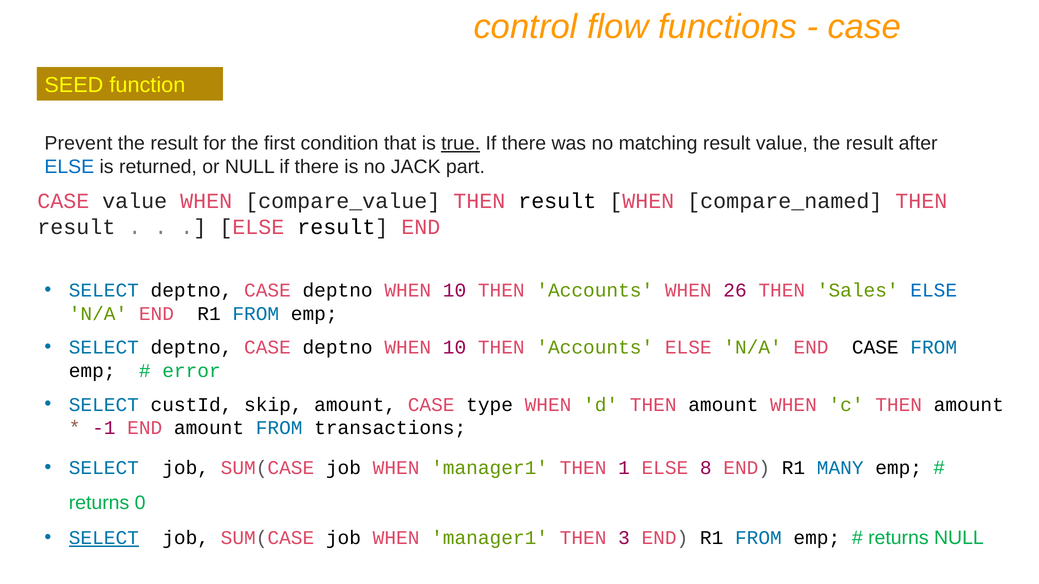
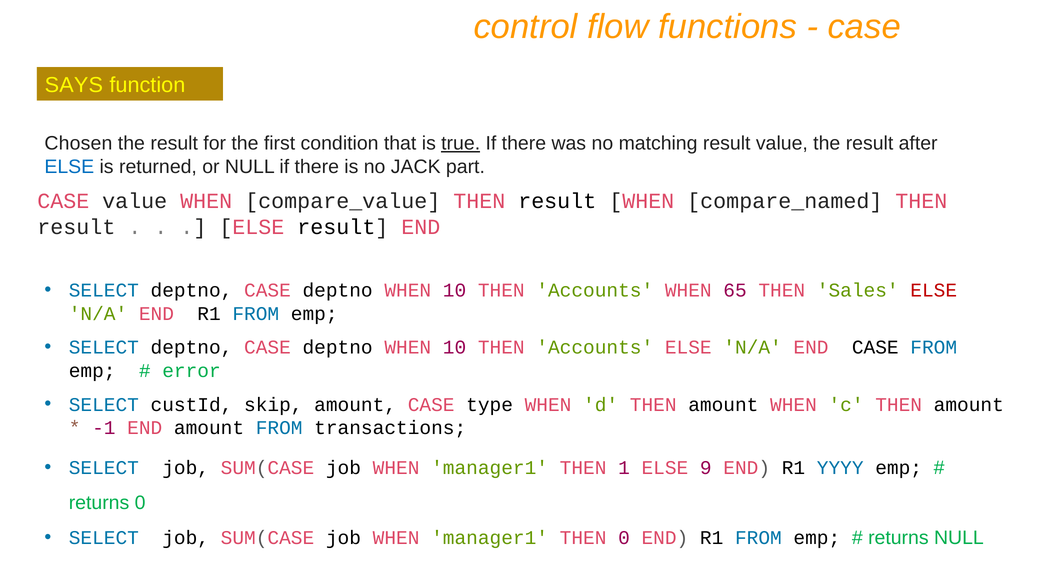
SEED: SEED -> SAYS
Prevent: Prevent -> Chosen
26: 26 -> 65
ELSE at (934, 291) colour: blue -> red
8: 8 -> 9
MANY: MANY -> YYYY
SELECT at (104, 538) underline: present -> none
THEN 3: 3 -> 0
